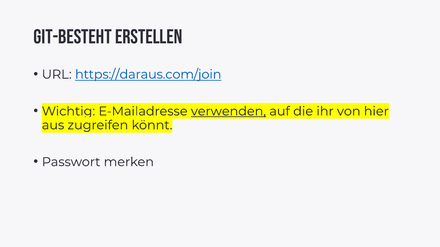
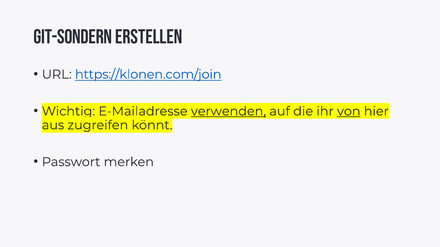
GIT-Besteht: GIT-Besteht -> GIT-Sondern
https://daraus.com/join: https://daraus.com/join -> https://klonen.com/join
von underline: none -> present
